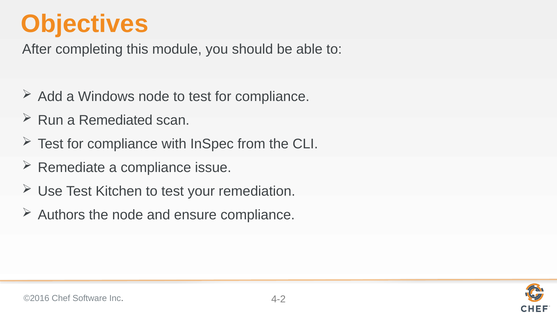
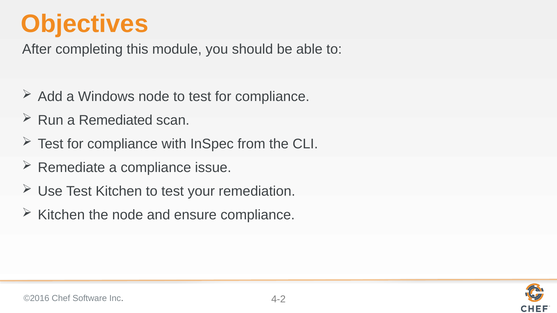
Authors at (61, 215): Authors -> Kitchen
